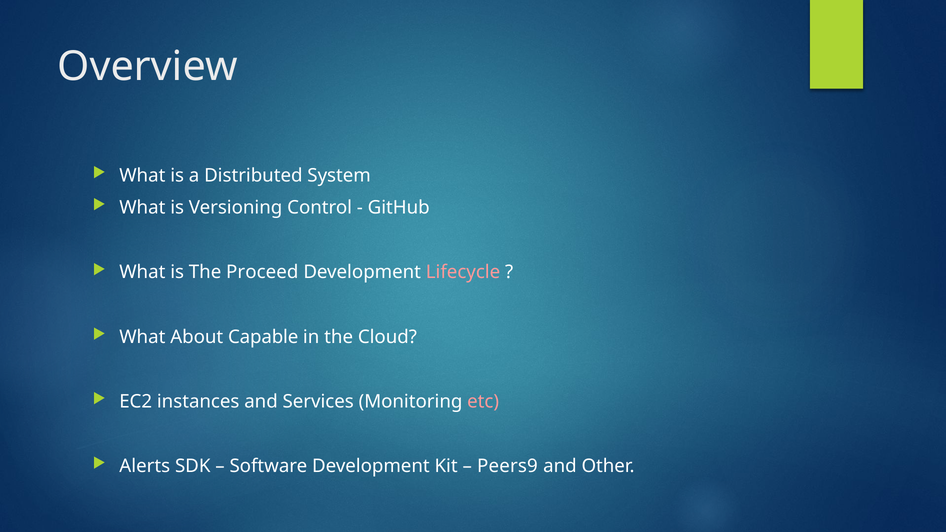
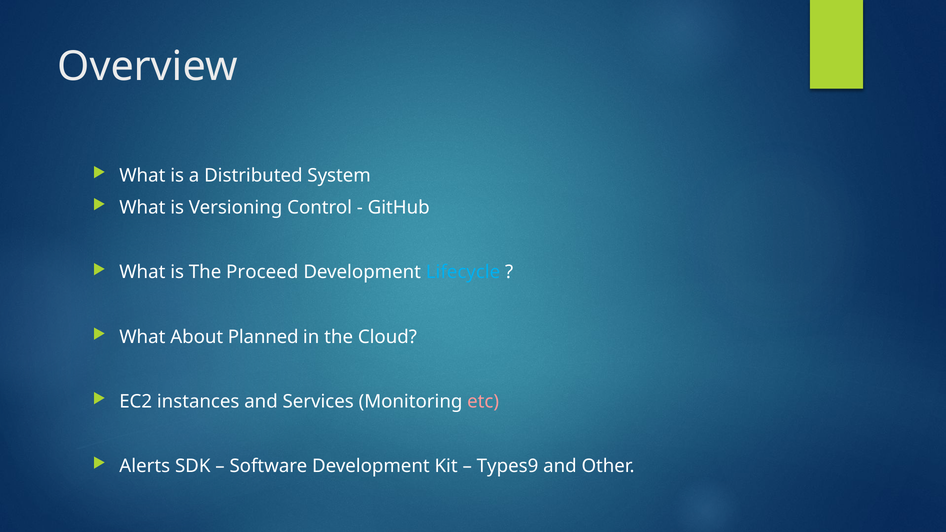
Lifecycle colour: pink -> light blue
Capable: Capable -> Planned
Peers9: Peers9 -> Types9
